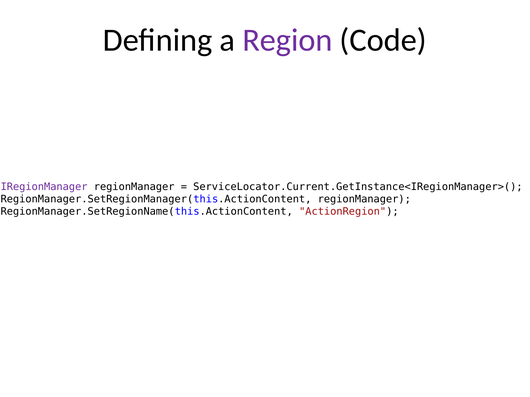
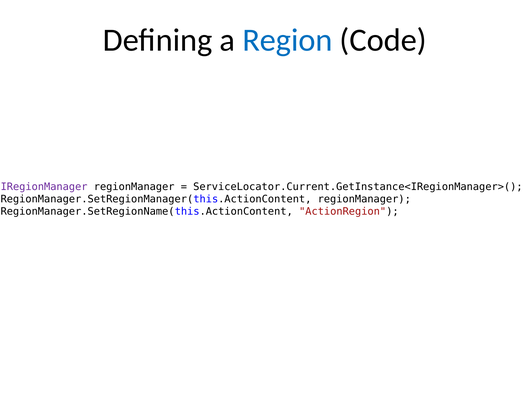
Region colour: purple -> blue
